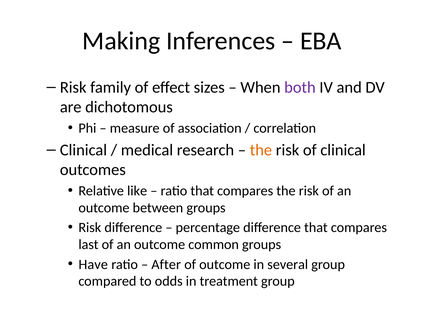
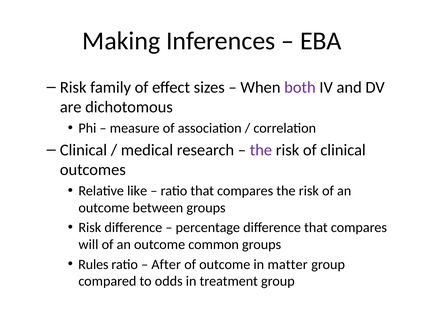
the at (261, 150) colour: orange -> purple
last: last -> will
Have: Have -> Rules
several: several -> matter
